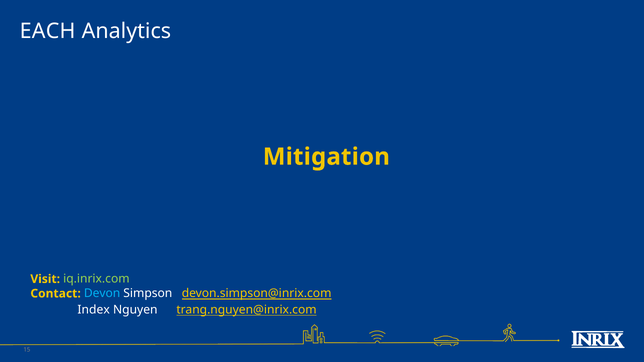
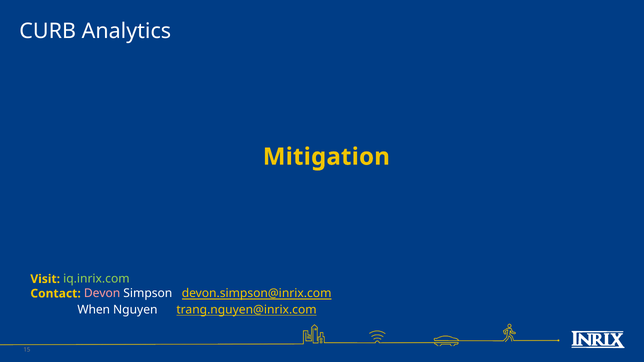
EACH: EACH -> CURB
Devon colour: light blue -> pink
Index: Index -> When
